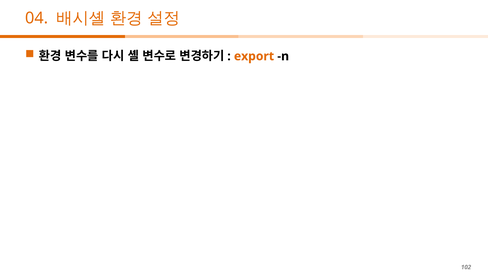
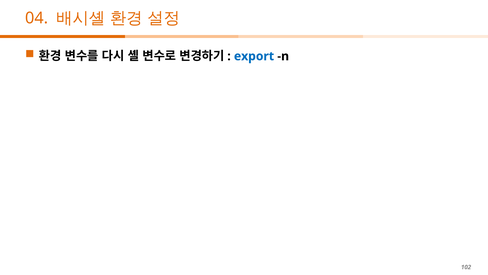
export colour: orange -> blue
